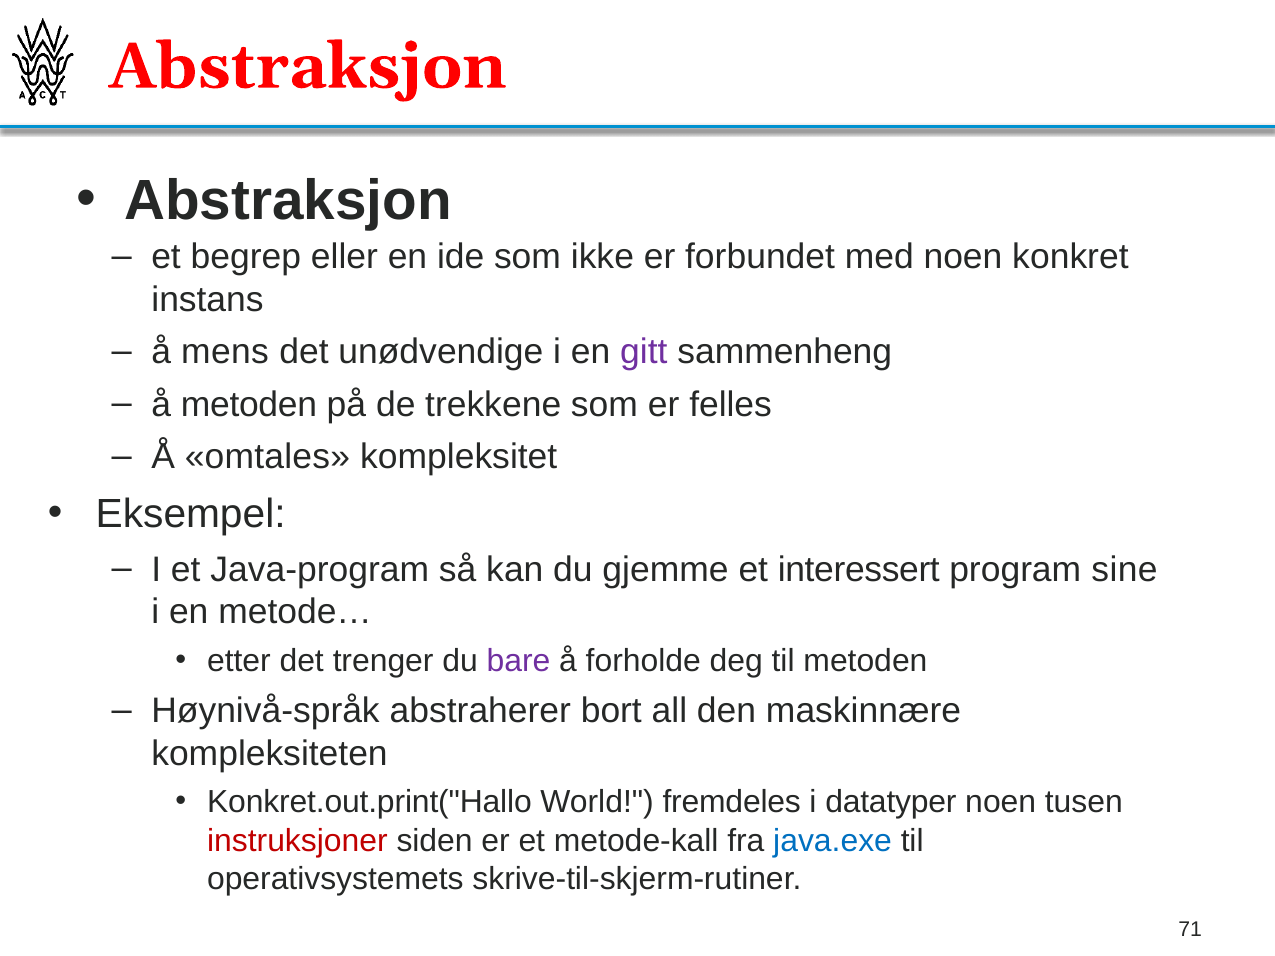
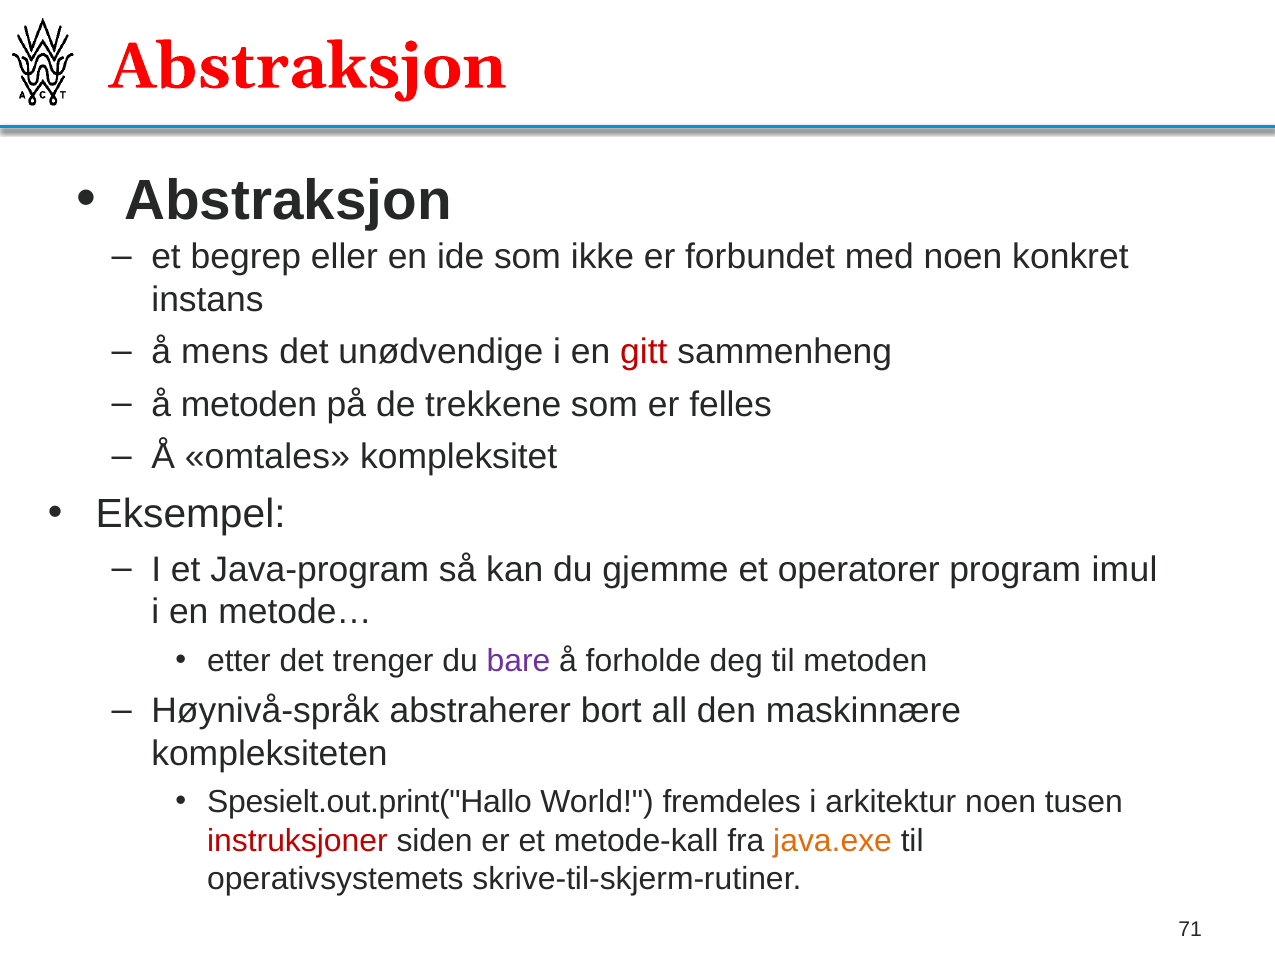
gitt colour: purple -> red
interessert: interessert -> operatorer
sine: sine -> imul
Konkret.out.print("Hallo: Konkret.out.print("Hallo -> Spesielt.out.print("Hallo
datatyper: datatyper -> arkitektur
java.exe colour: blue -> orange
